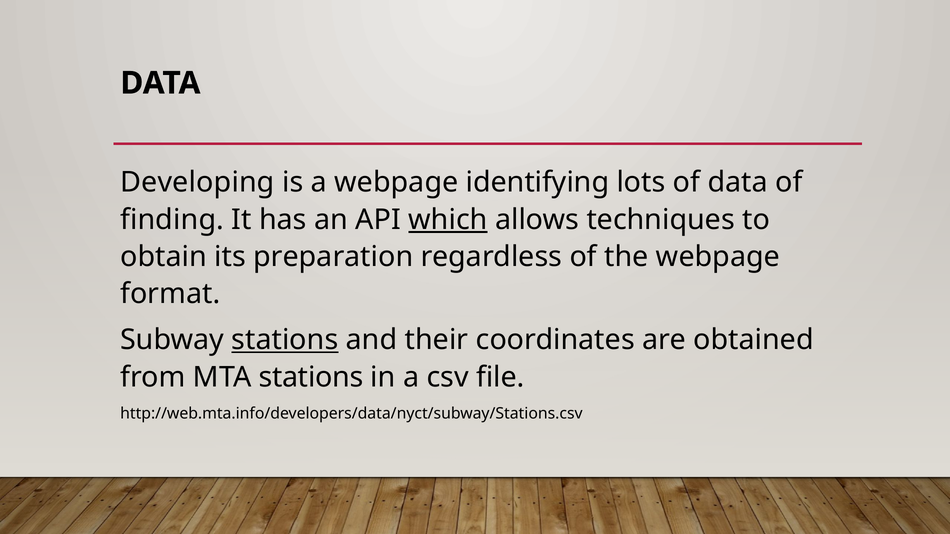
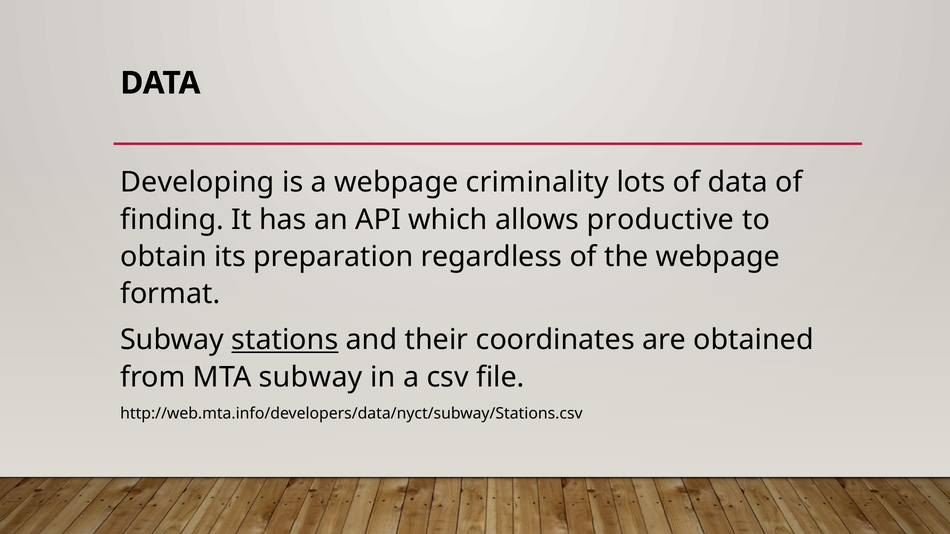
identifying: identifying -> criminality
which underline: present -> none
techniques: techniques -> productive
MTA stations: stations -> subway
